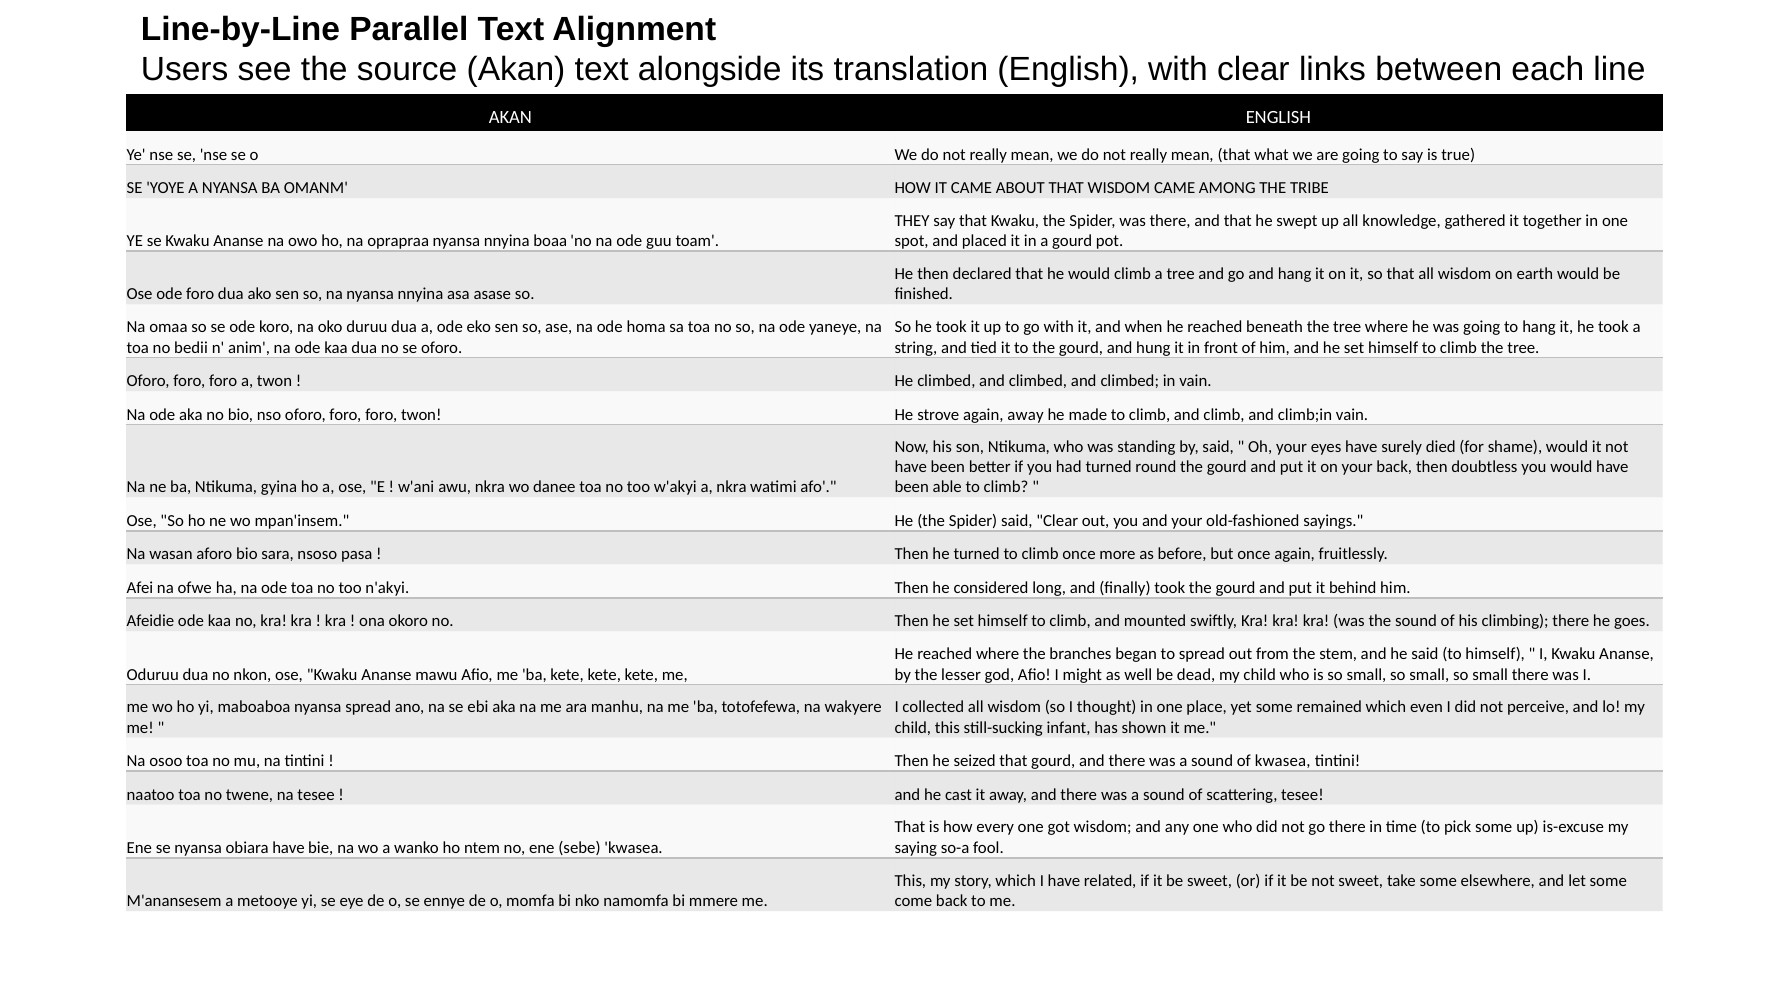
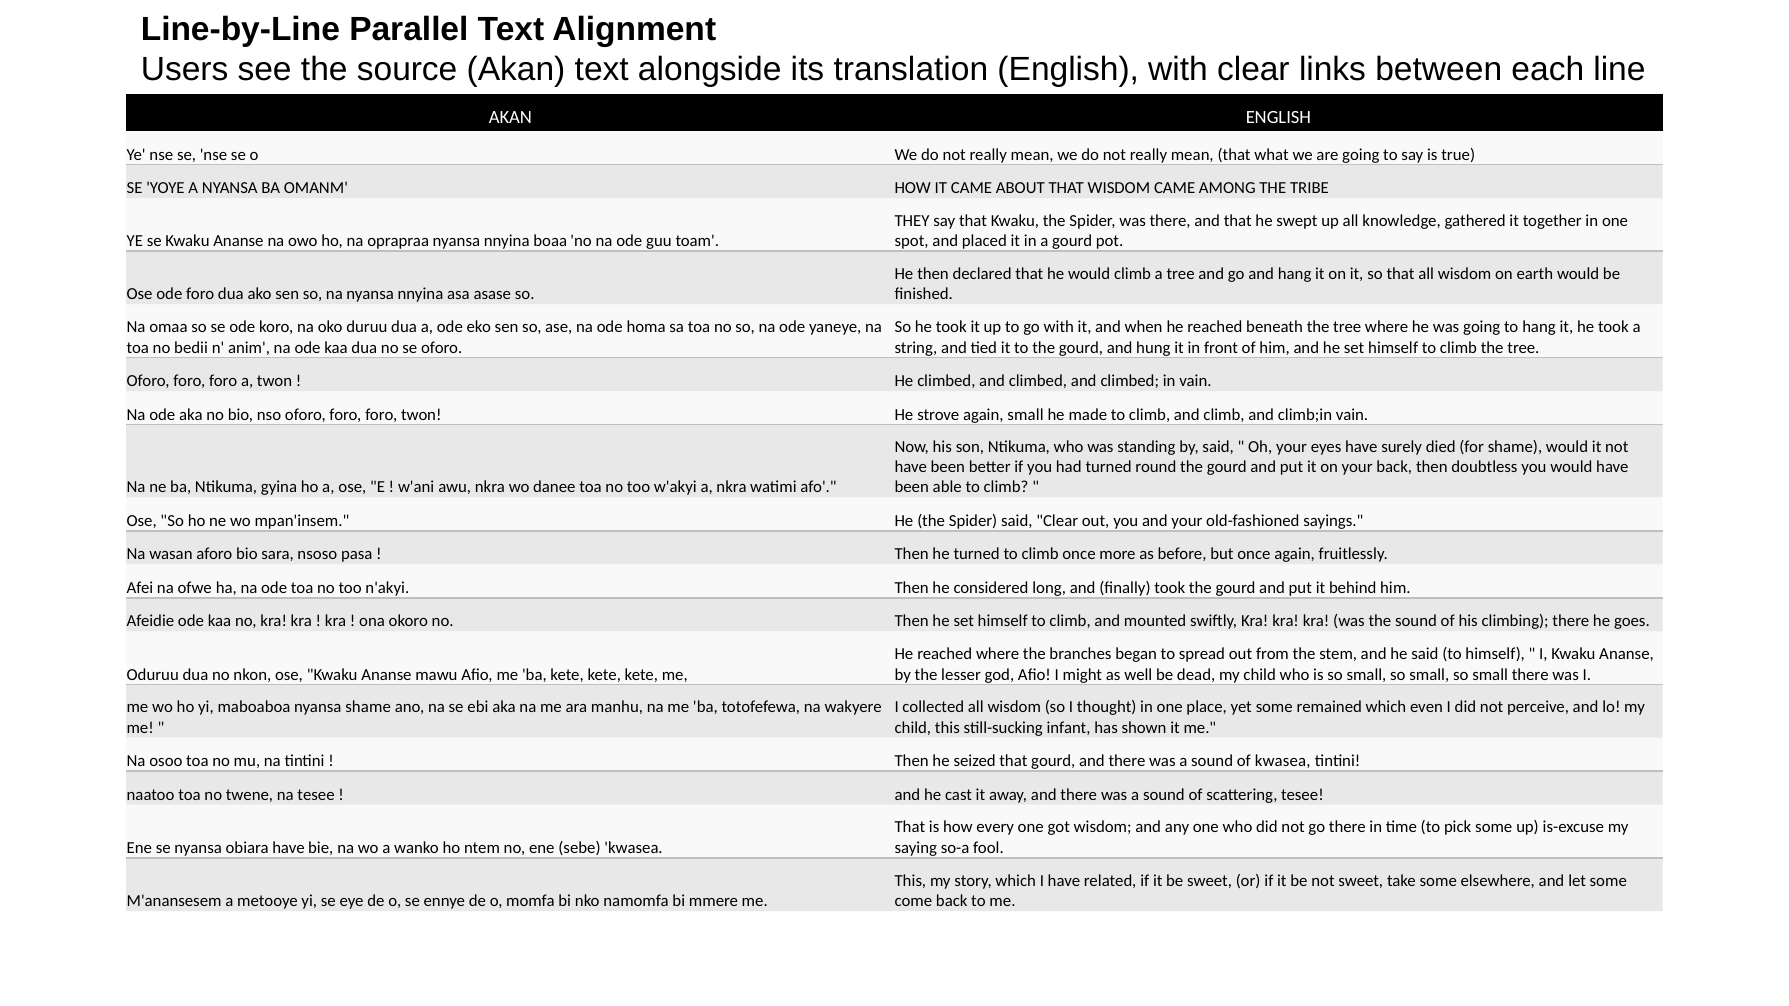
again away: away -> small
nyansa spread: spread -> shame
